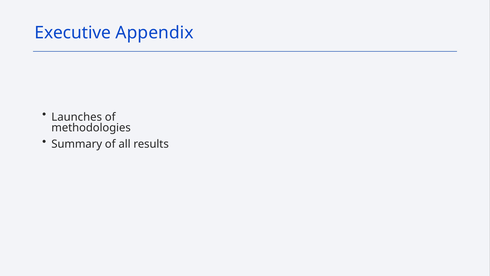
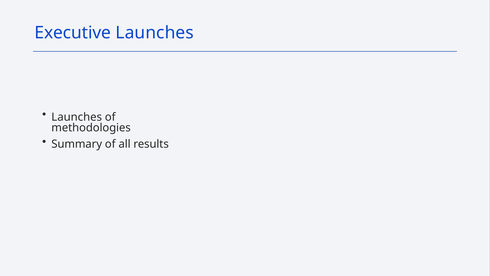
Executive Appendix: Appendix -> Launches
